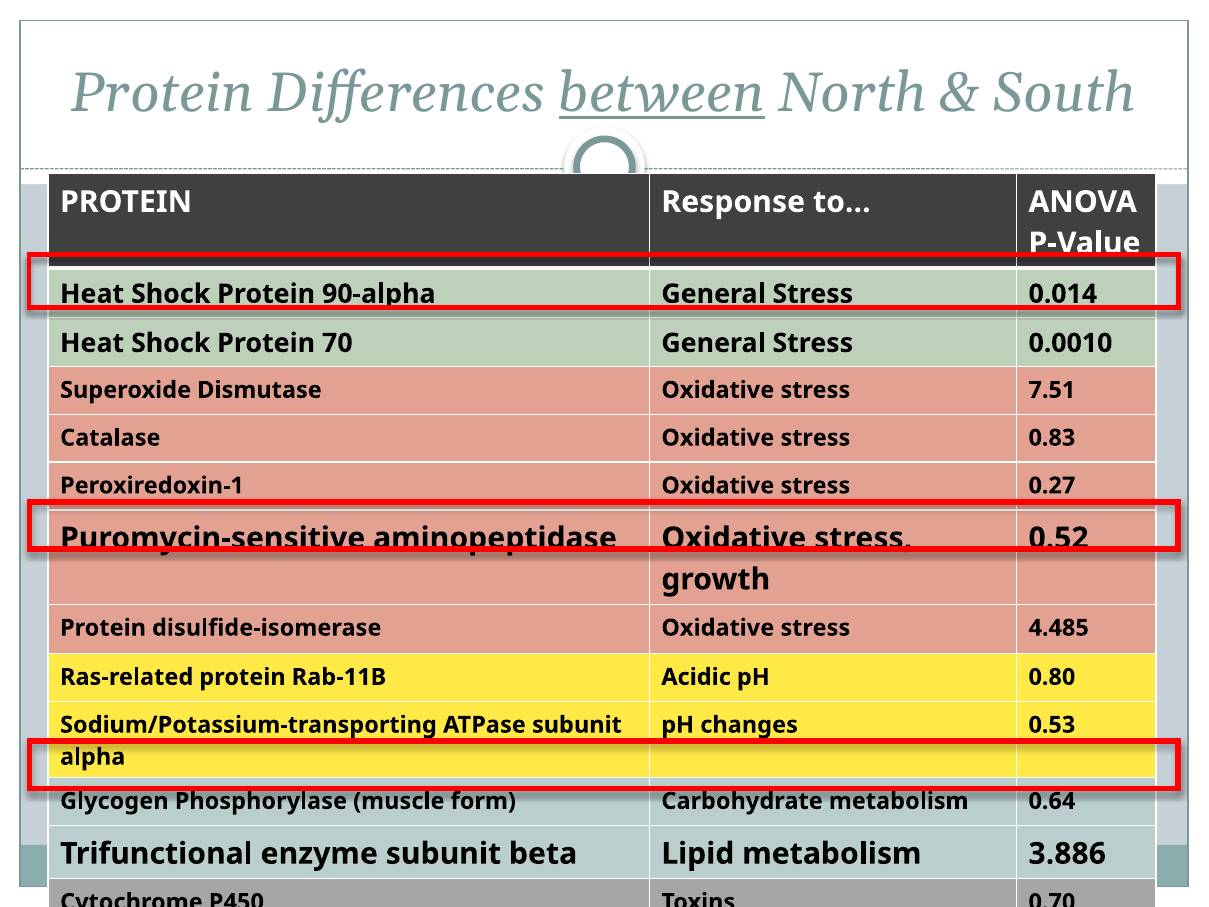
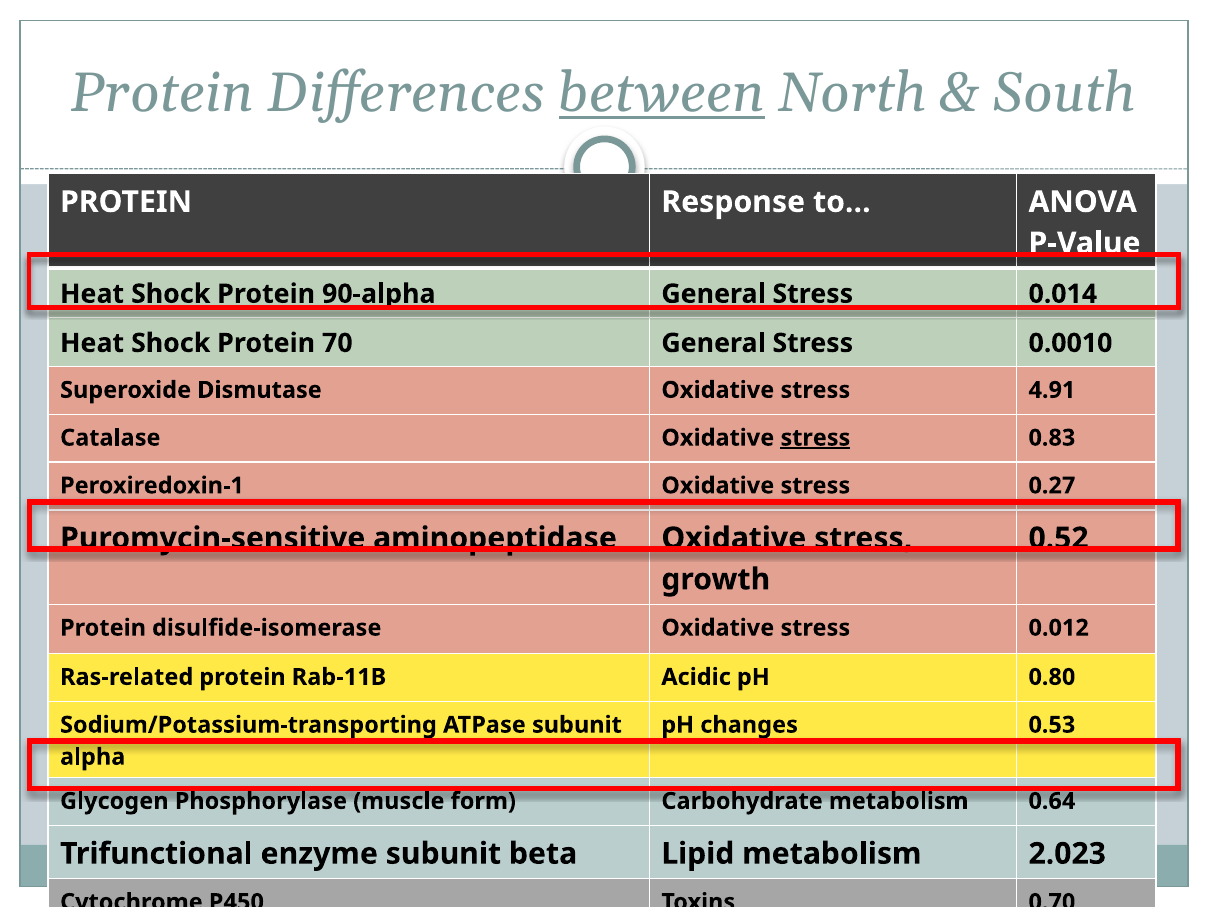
7.51: 7.51 -> 4.91
stress at (815, 438) underline: none -> present
4.485: 4.485 -> 0.012
3.886: 3.886 -> 2.023
